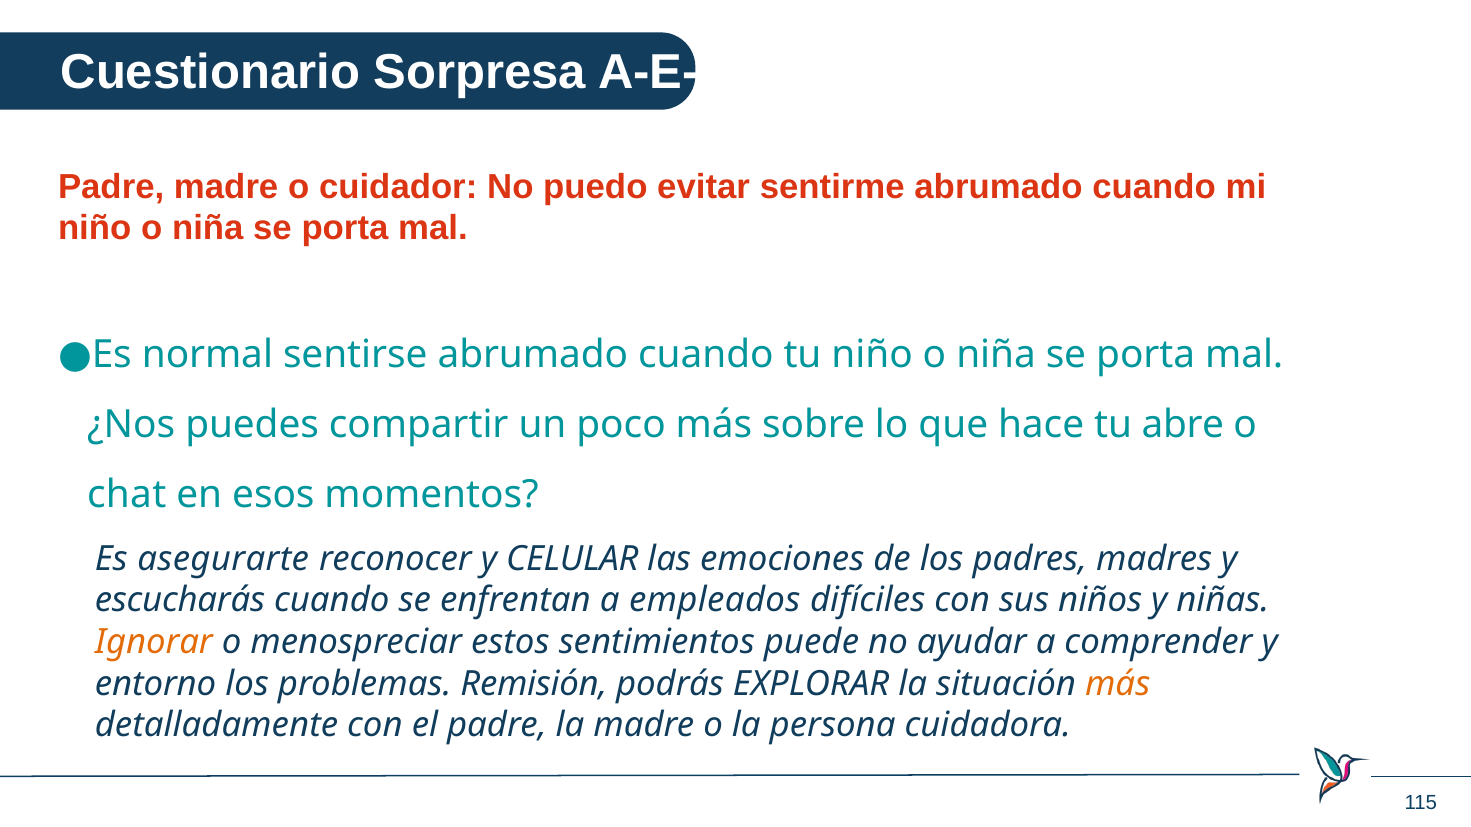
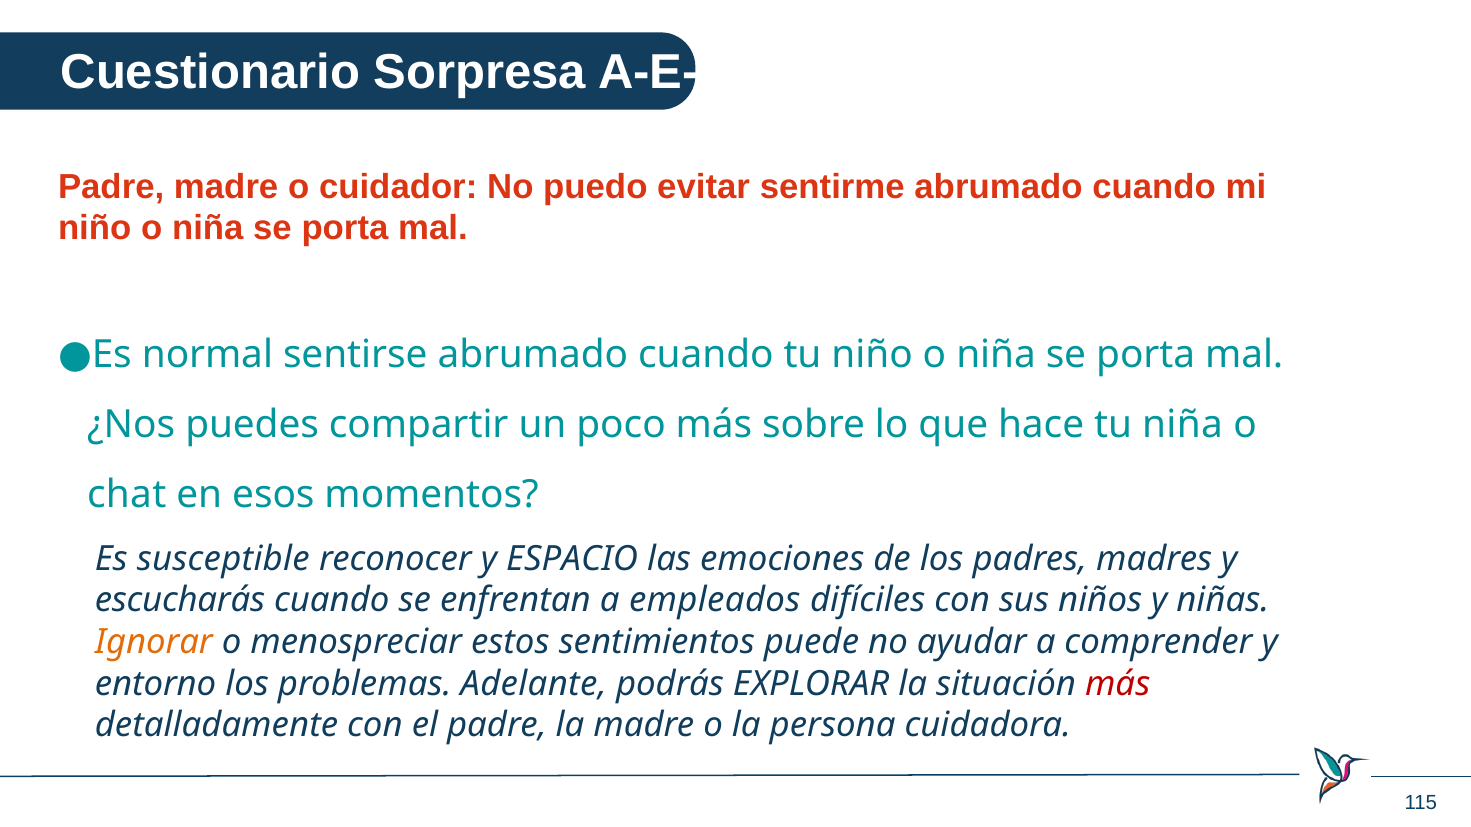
tu abre: abre -> niña
asegurarte: asegurarte -> susceptible
CELULAR: CELULAR -> ESPACIO
Remisión: Remisión -> Adelante
más at (1118, 684) colour: orange -> red
